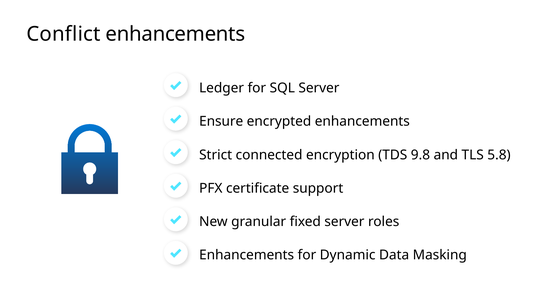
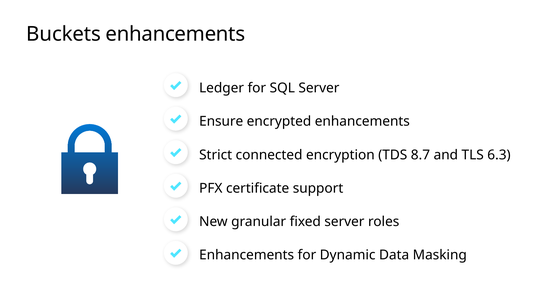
Conflict: Conflict -> Buckets
9.8: 9.8 -> 8.7
5.8: 5.8 -> 6.3
